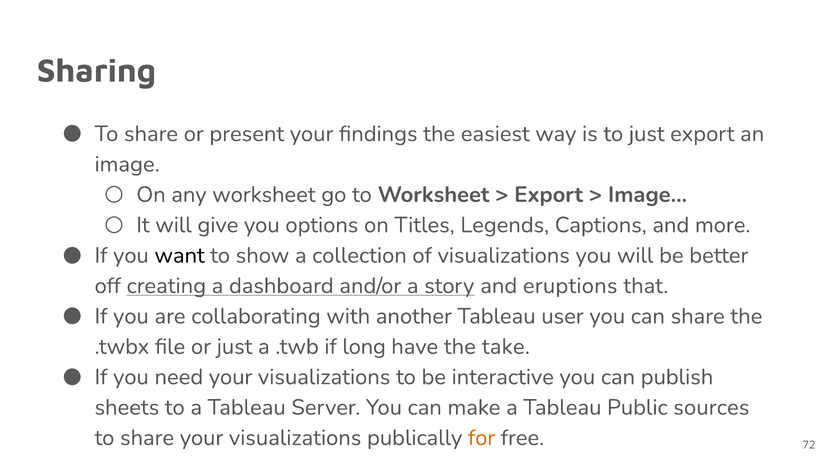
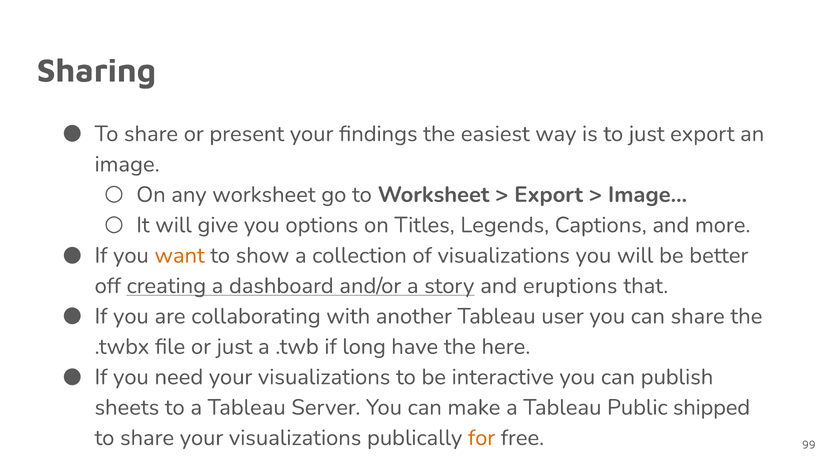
want colour: black -> orange
take: take -> here
sources: sources -> shipped
72: 72 -> 99
